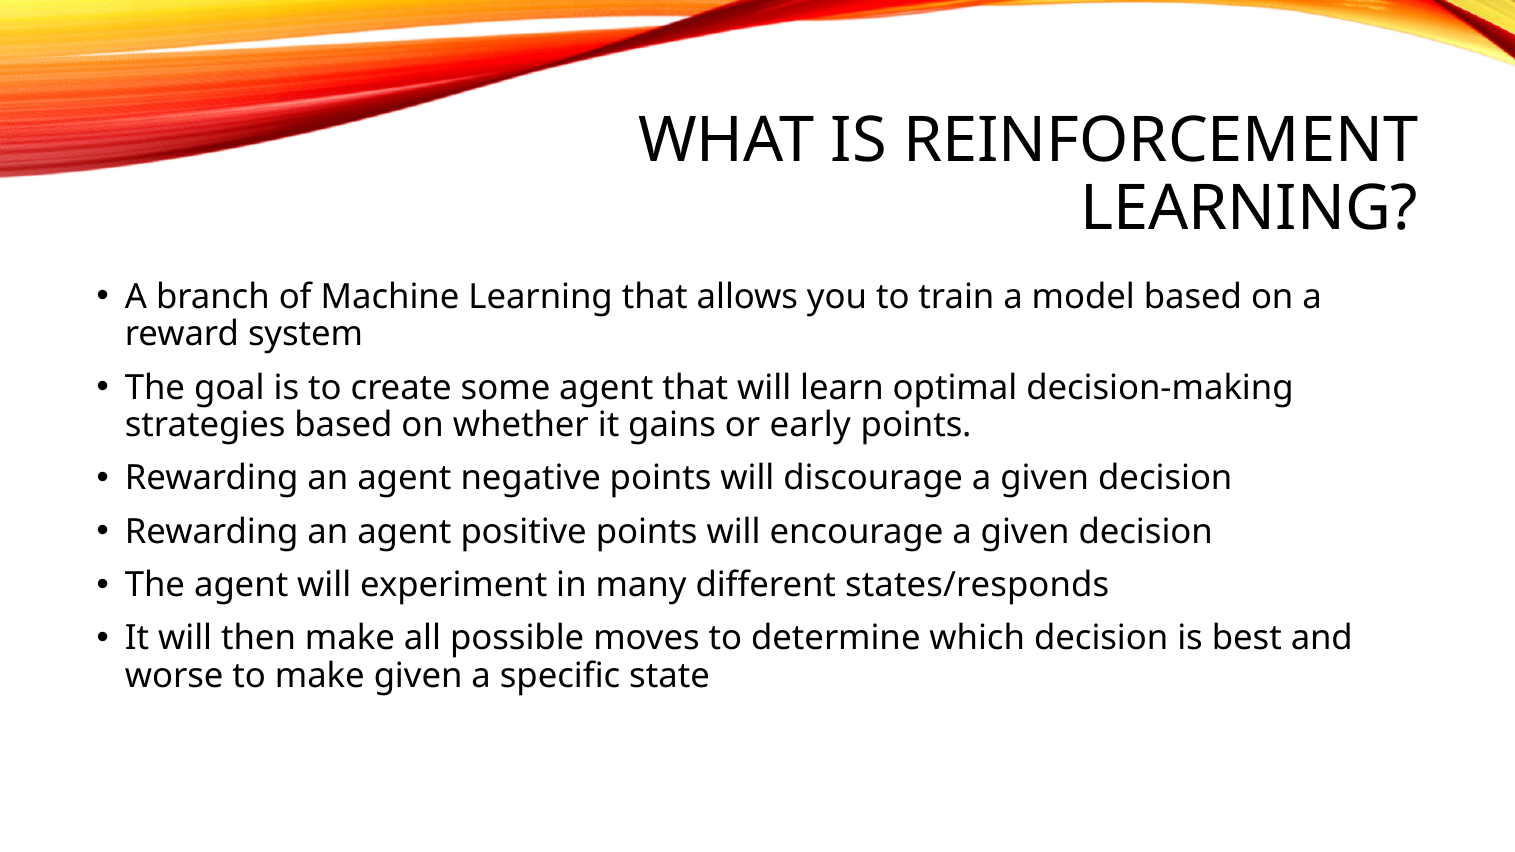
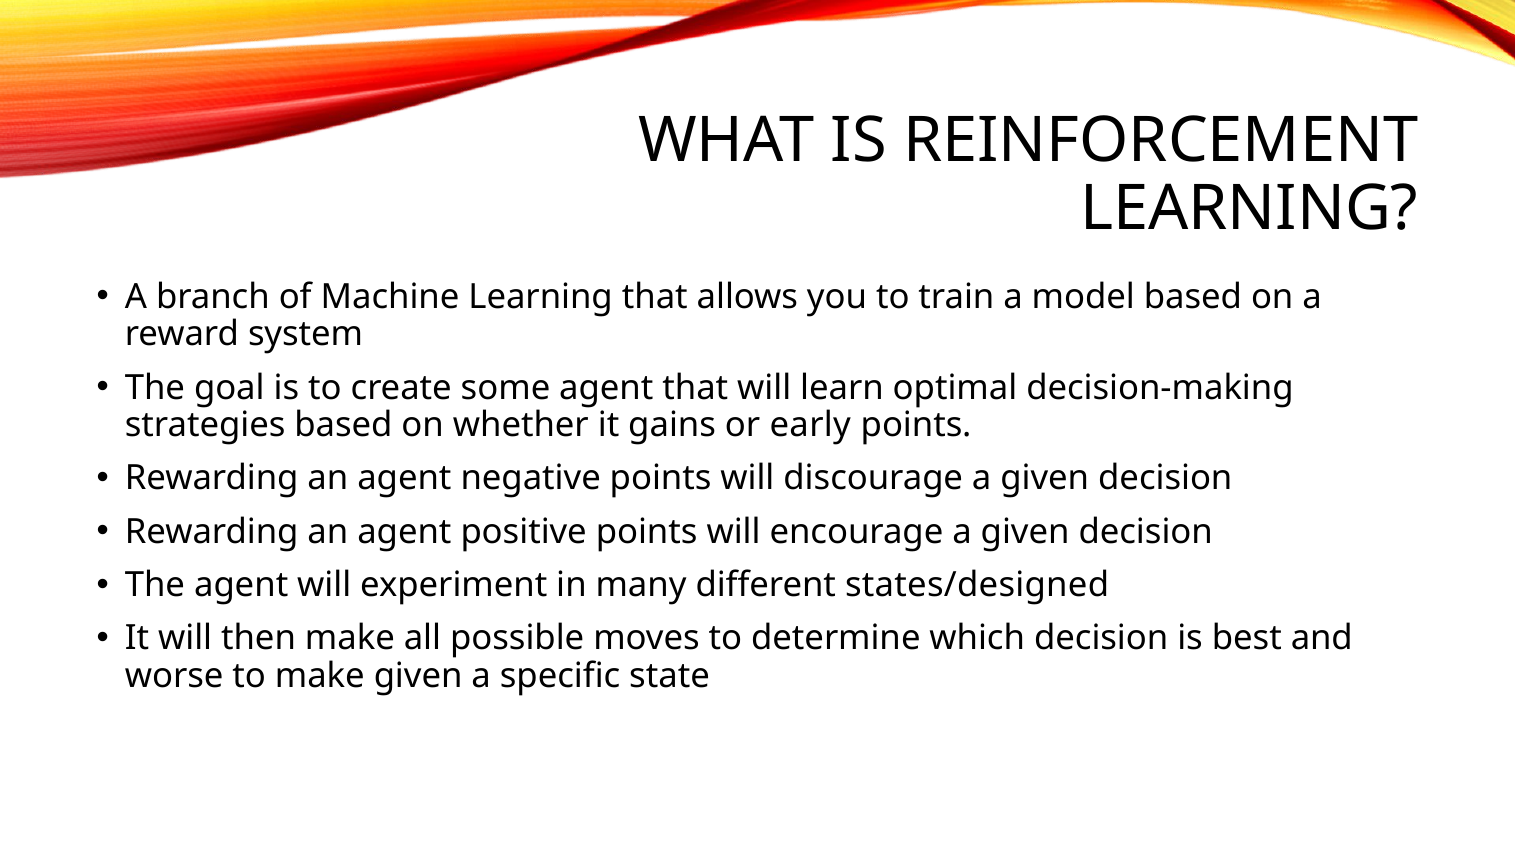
states/responds: states/responds -> states/designed
